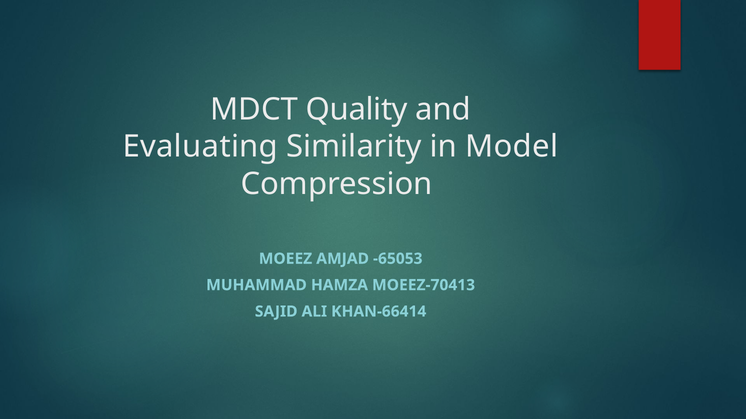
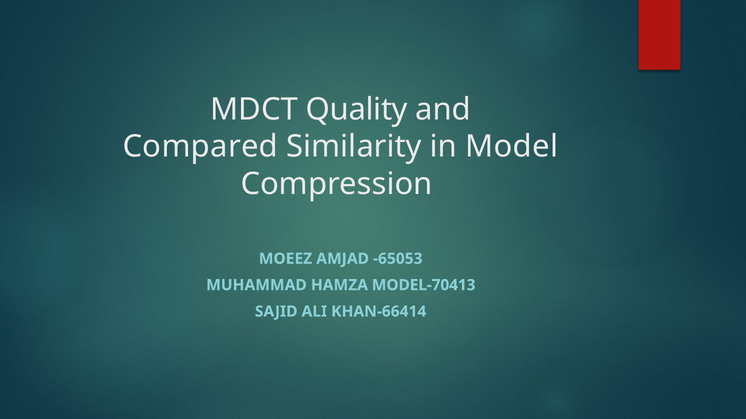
Evaluating: Evaluating -> Compared
MOEEZ-70413: MOEEZ-70413 -> MODEL-70413
